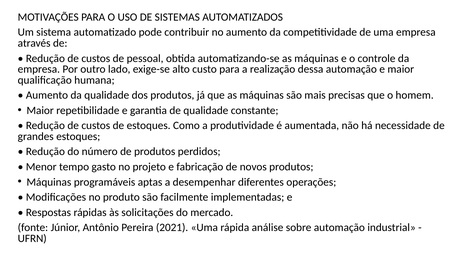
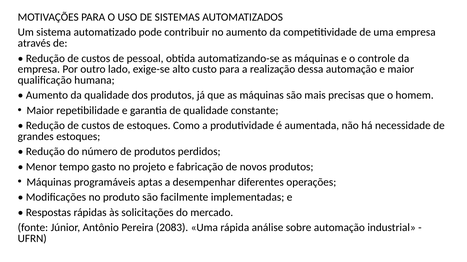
2021: 2021 -> 2083
